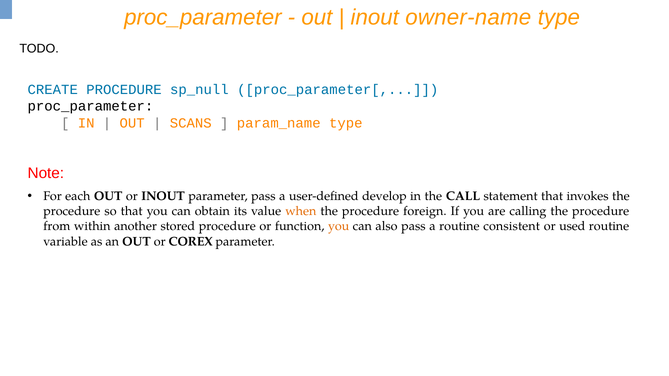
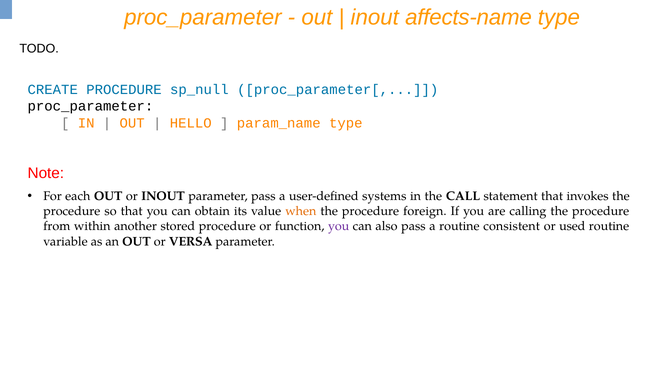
owner-name: owner-name -> affects-name
SCANS: SCANS -> HELLO
develop: develop -> systems
you at (339, 227) colour: orange -> purple
COREX: COREX -> VERSA
